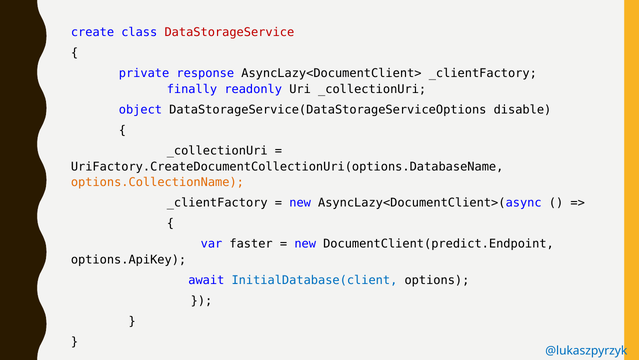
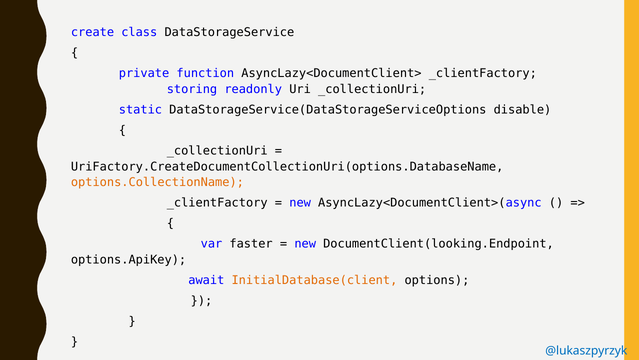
DataStorageService colour: red -> black
response: response -> function
finally: finally -> storing
object: object -> static
DocumentClient(predict.Endpoint: DocumentClient(predict.Endpoint -> DocumentClient(looking.Endpoint
InitialDatabase(client colour: blue -> orange
